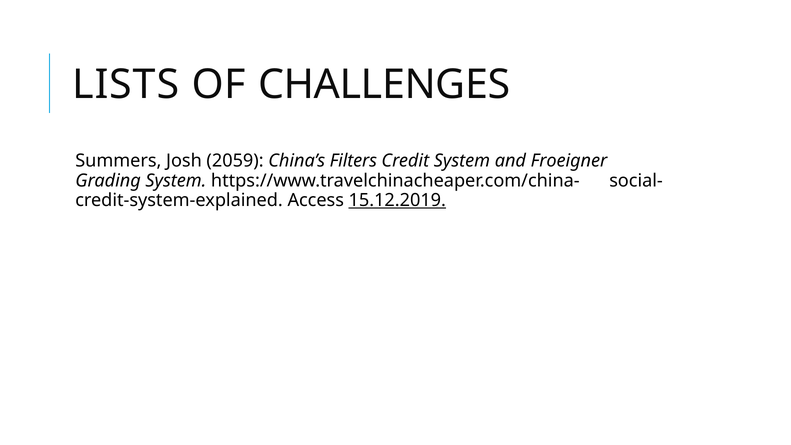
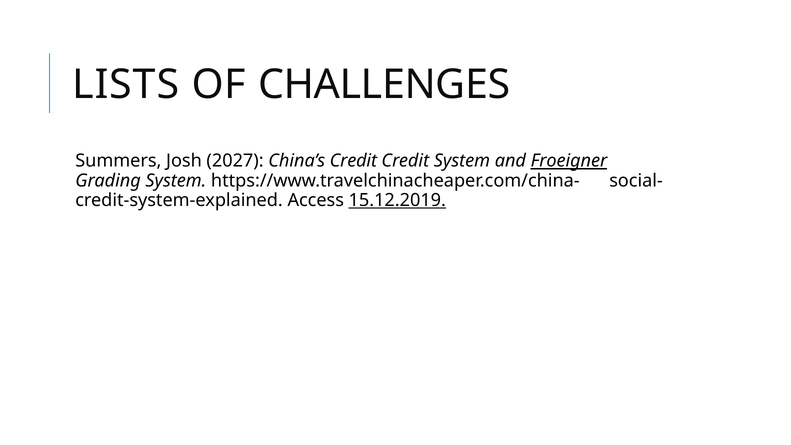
2059: 2059 -> 2027
China’s Filters: Filters -> Credit
Froeigner underline: none -> present
